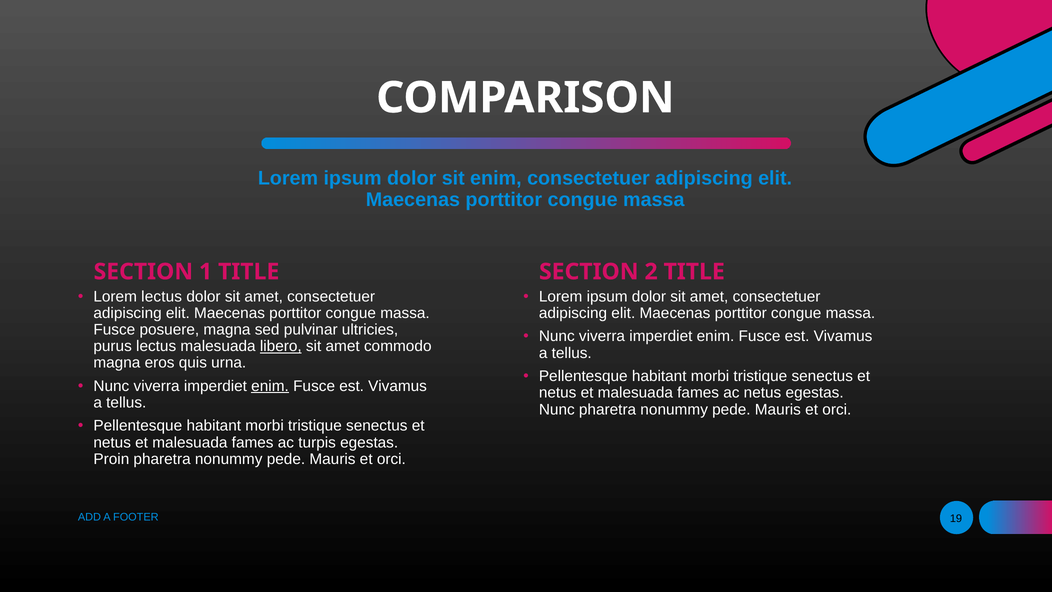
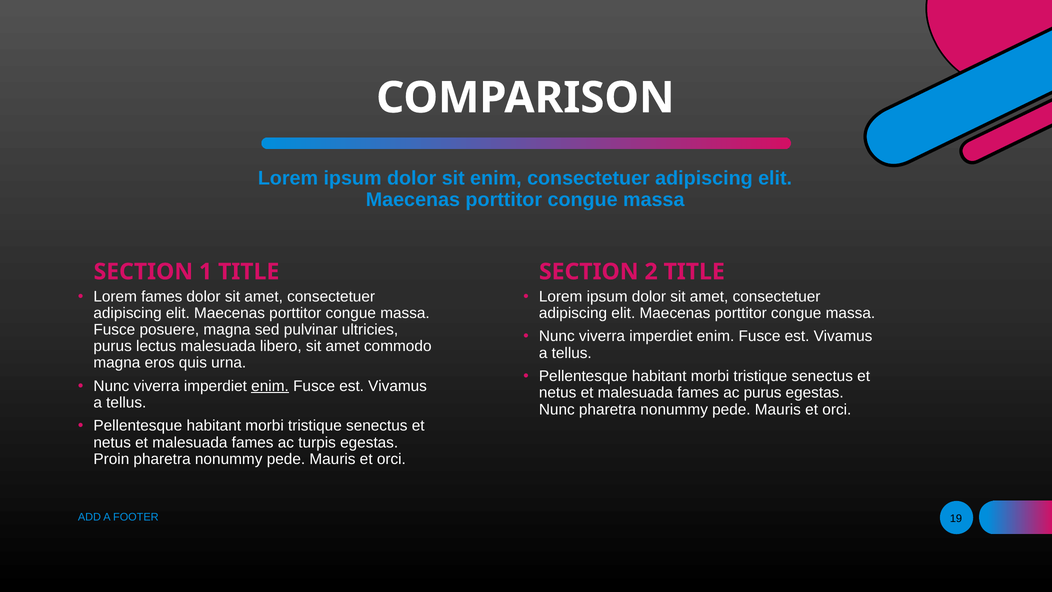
Lorem lectus: lectus -> fames
libero underline: present -> none
ac netus: netus -> purus
